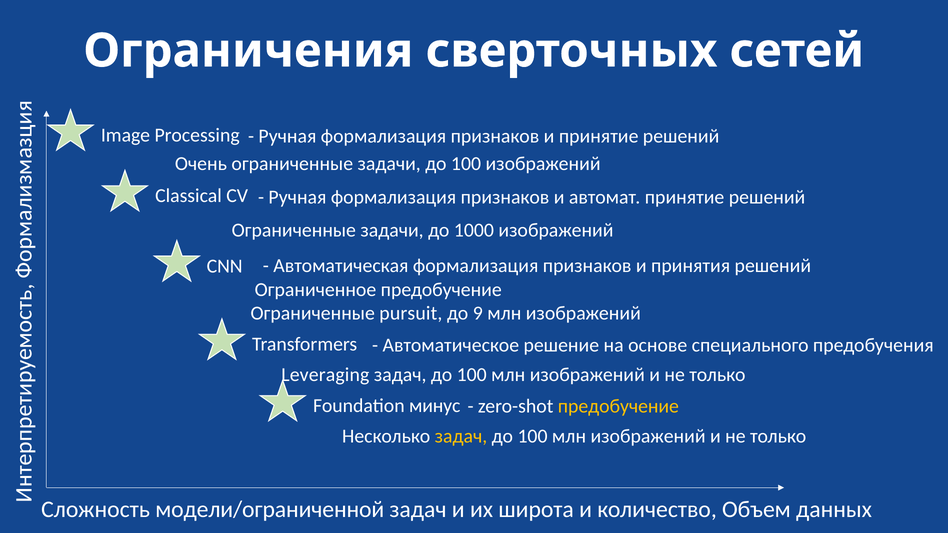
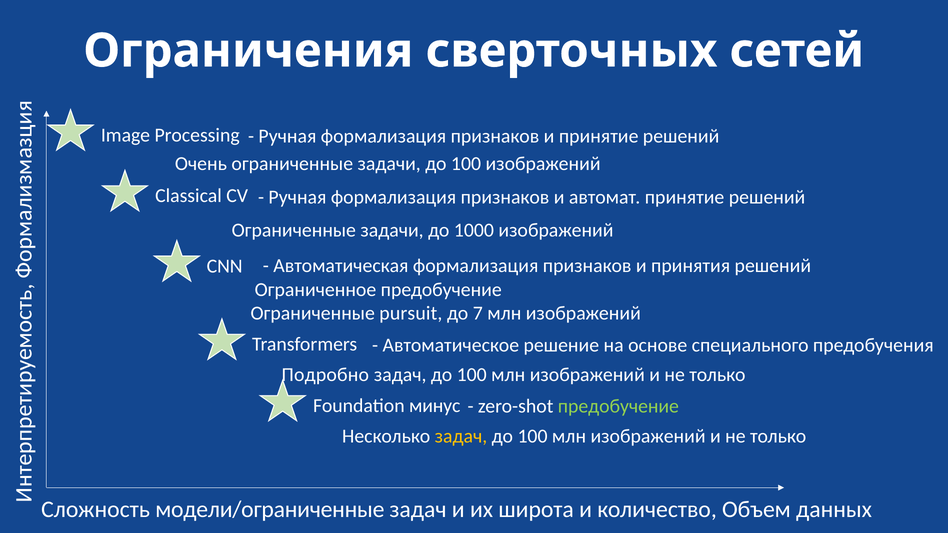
9: 9 -> 7
Leveraging: Leveraging -> Подробно
предобучение at (618, 407) colour: yellow -> light green
модели/ограниченной: модели/ограниченной -> модели/ограниченные
